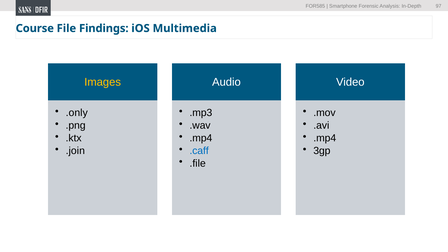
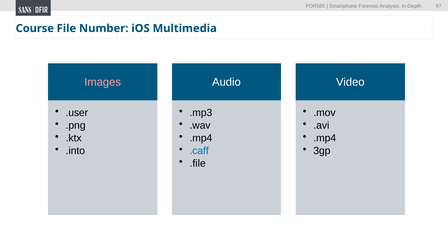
Findings: Findings -> Number
Images colour: yellow -> pink
.only: .only -> .user
.join: .join -> .into
